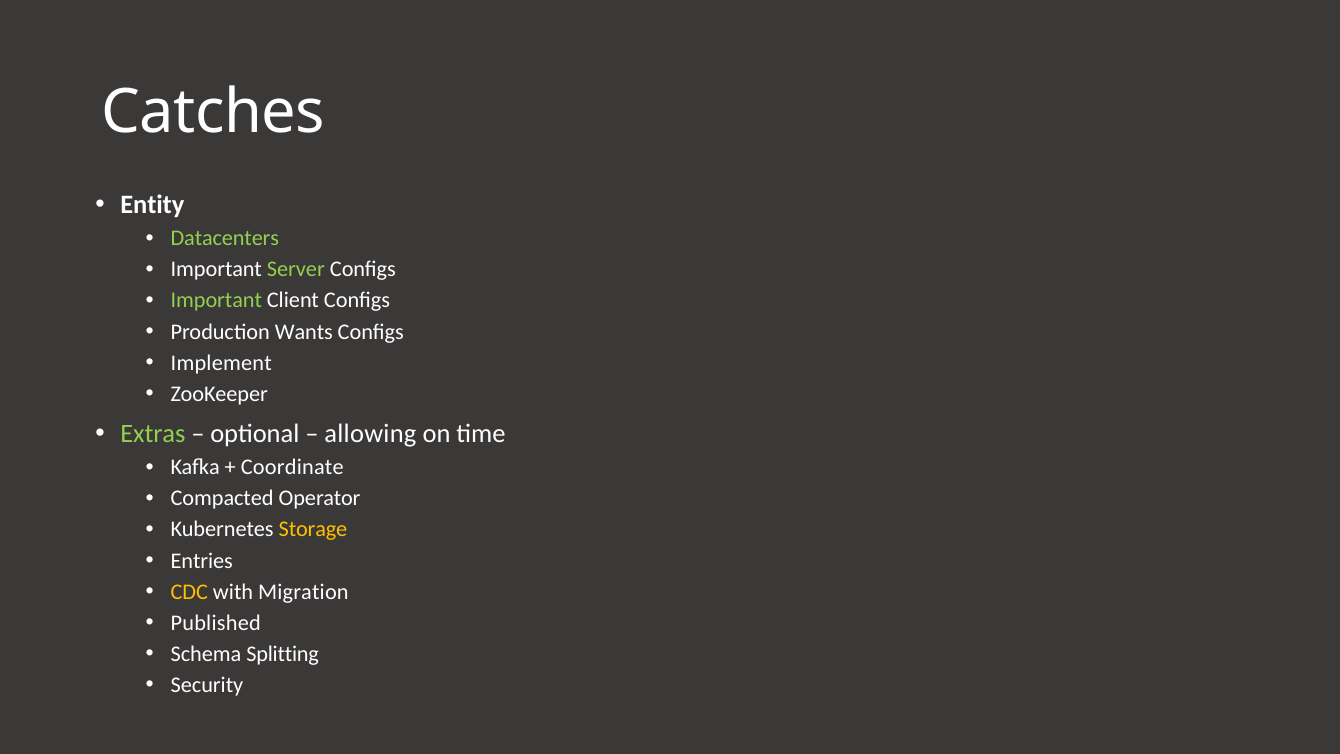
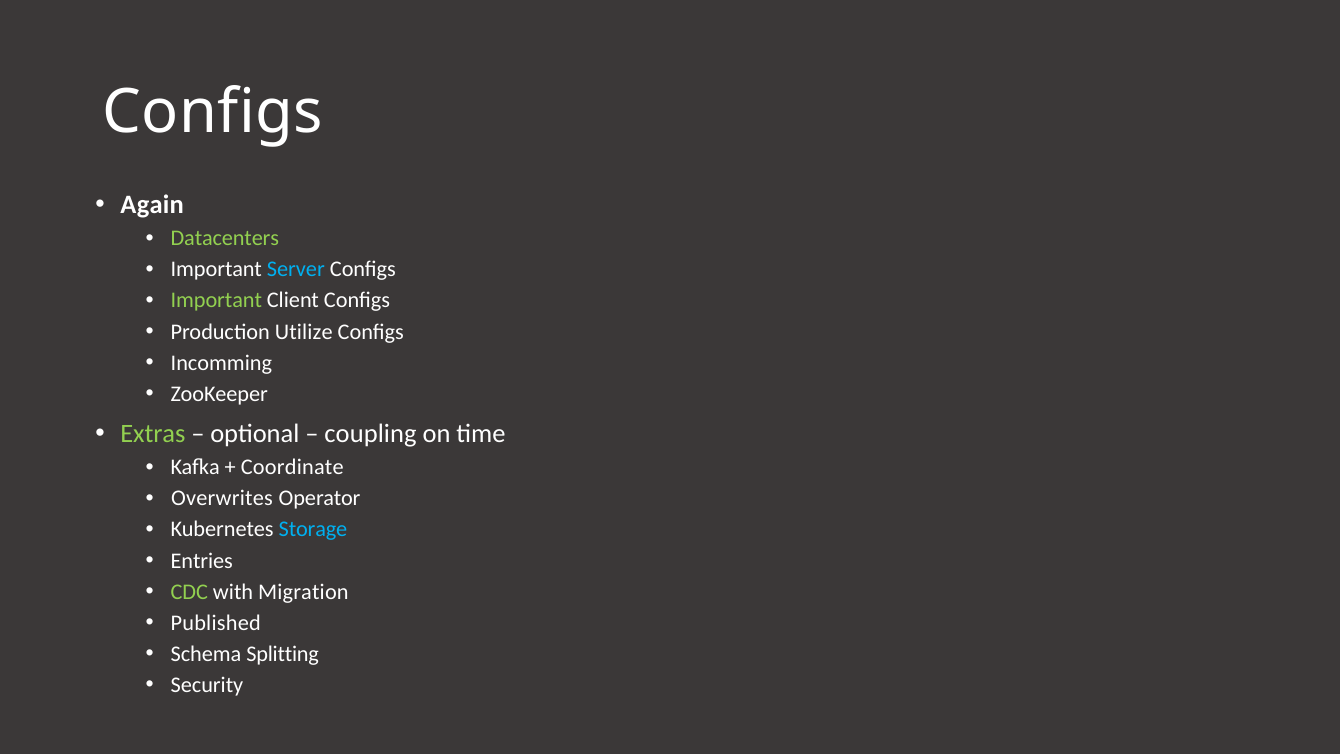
Catches at (213, 113): Catches -> Configs
Entity: Entity -> Again
Server colour: light green -> light blue
Wants: Wants -> Utilize
Implement: Implement -> Incomming
allowing: allowing -> coupling
Compacted: Compacted -> Overwrites
Storage colour: yellow -> light blue
CDC colour: yellow -> light green
